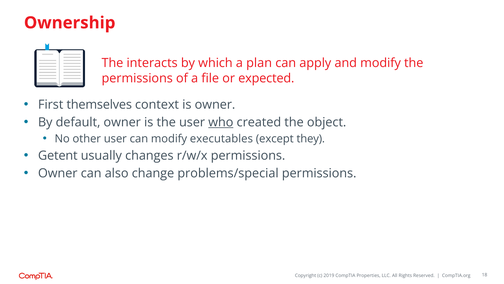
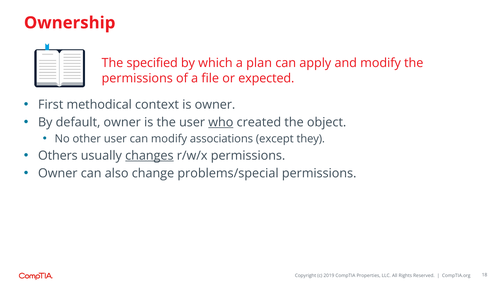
interacts: interacts -> specified
themselves: themselves -> methodical
executables: executables -> associations
Getent: Getent -> Others
changes underline: none -> present
